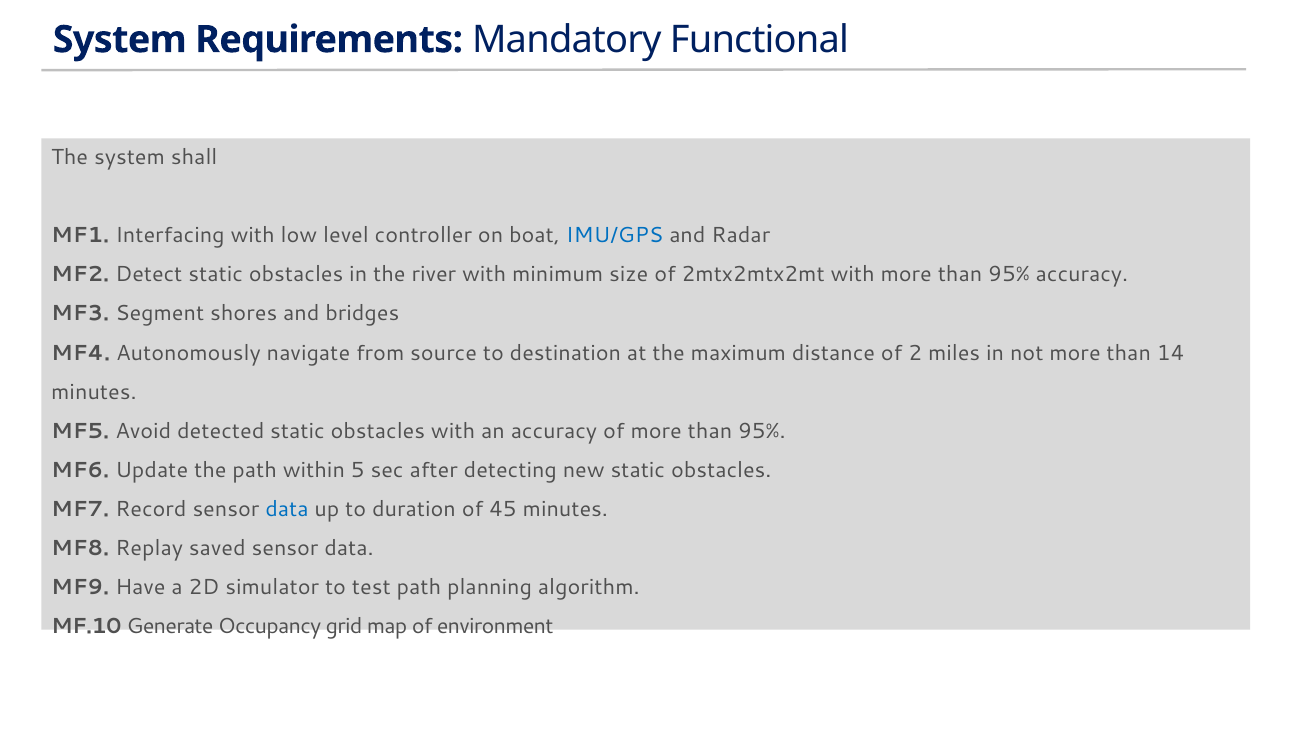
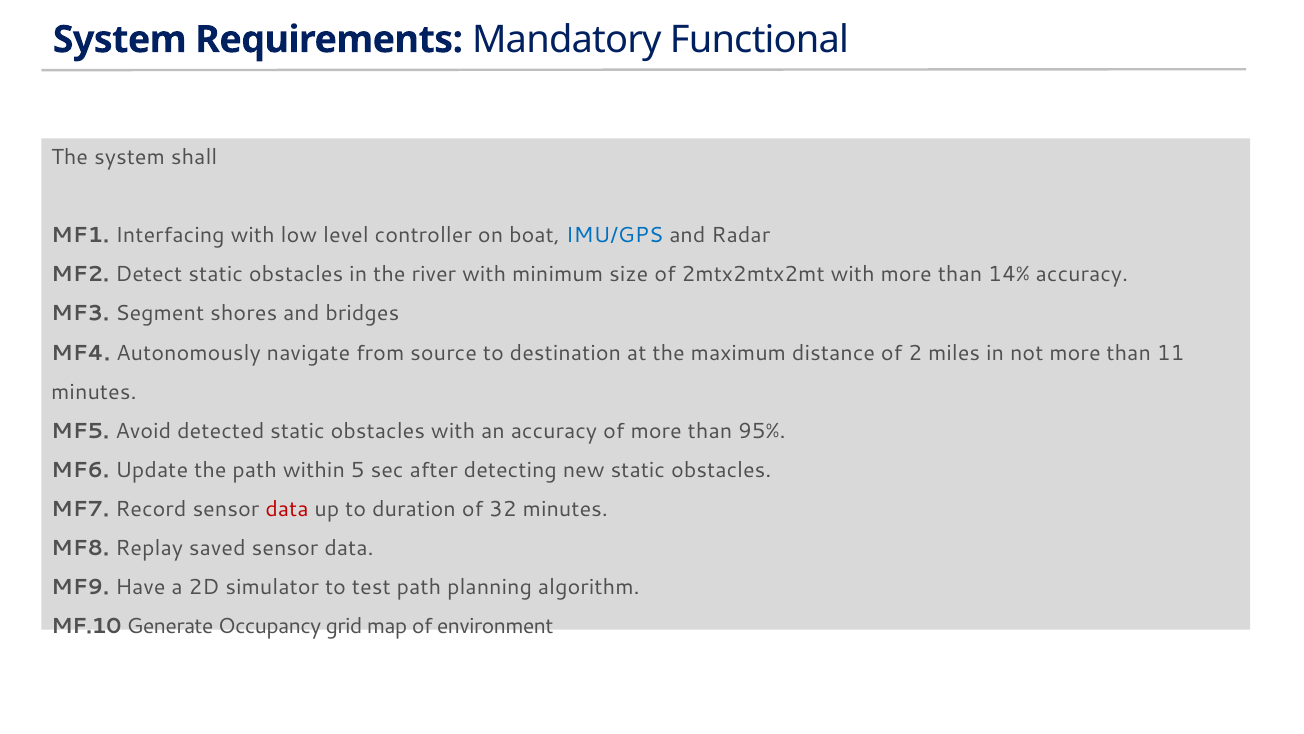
with more than 95%: 95% -> 14%
14: 14 -> 11
data at (287, 509) colour: blue -> red
45: 45 -> 32
